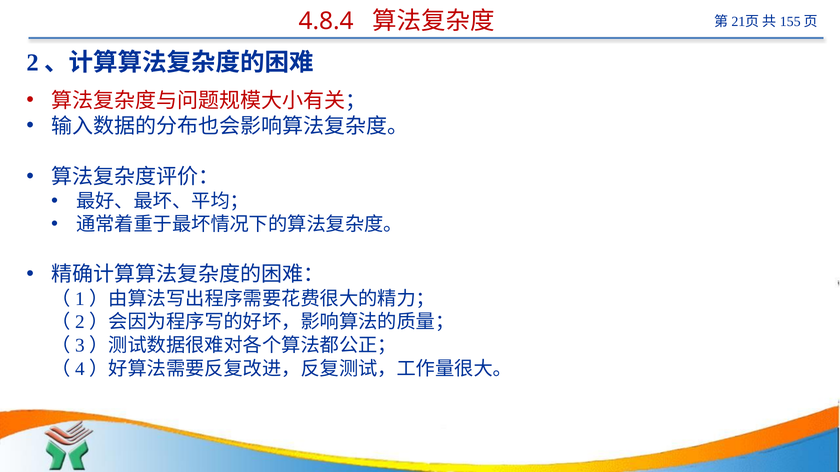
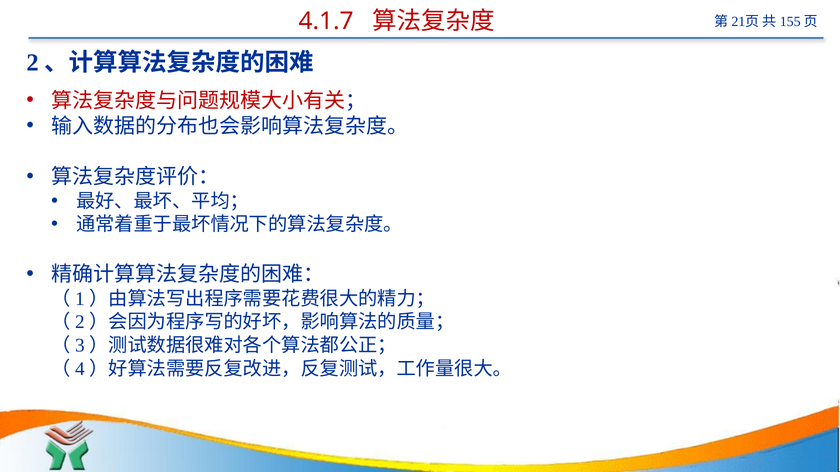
4.8.4: 4.8.4 -> 4.1.7
